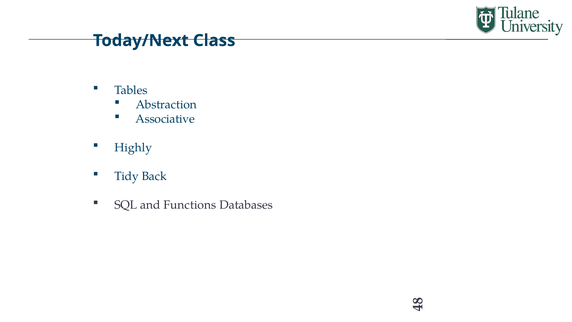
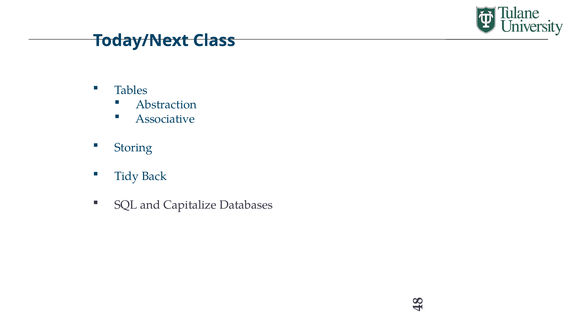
Highly: Highly -> Storing
Functions: Functions -> Capitalize
